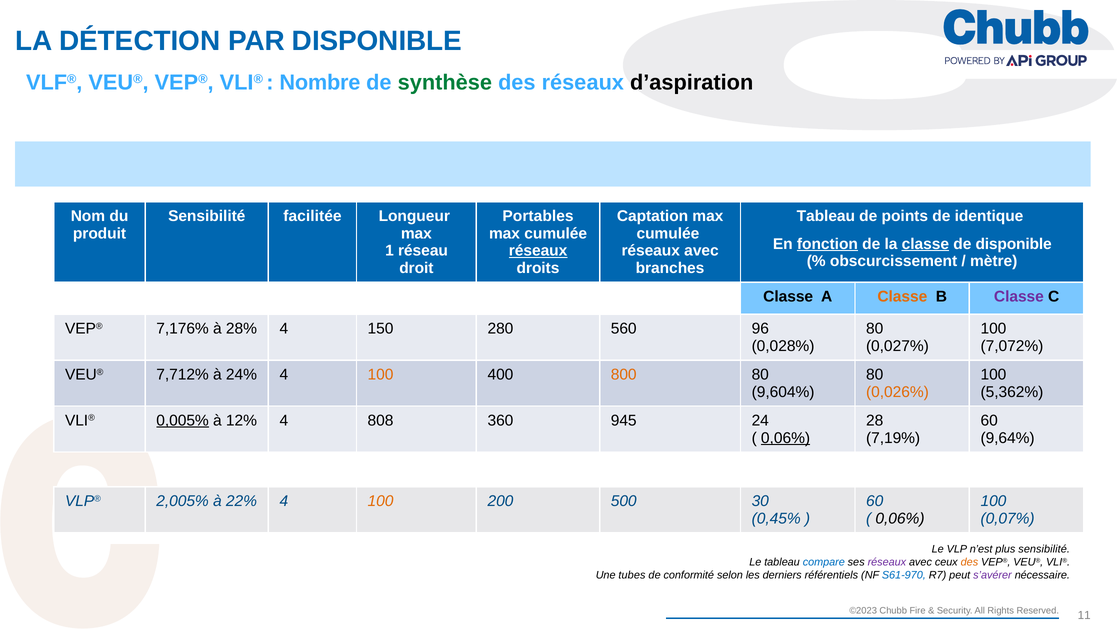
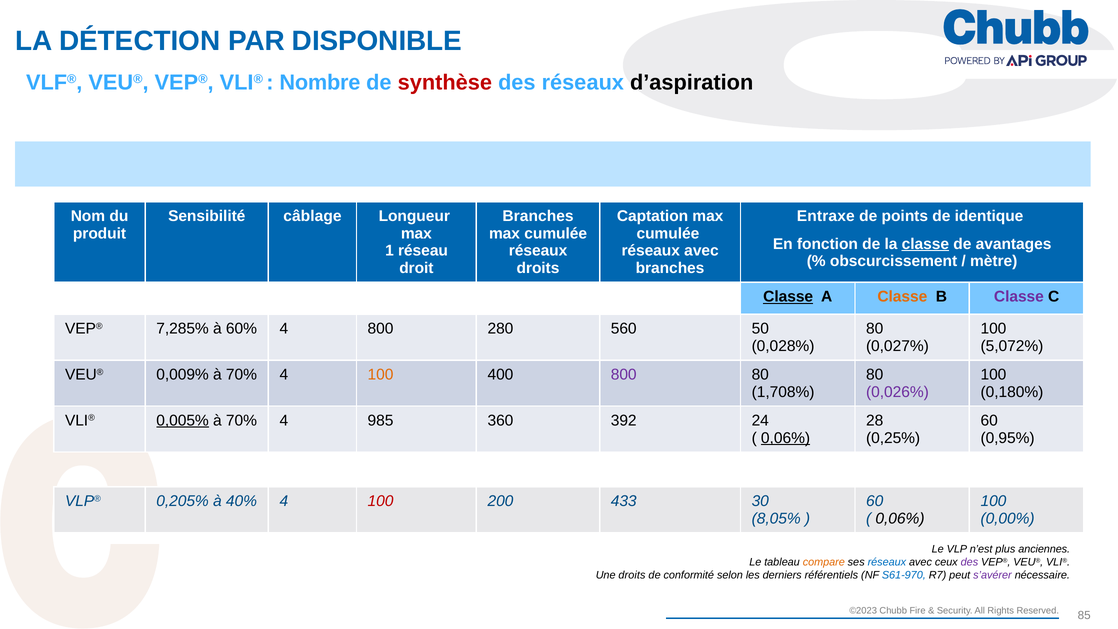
synthèse colour: green -> red
facilitée: facilitée -> câblage
Portables at (538, 216): Portables -> Branches
Tableau at (826, 216): Tableau -> Entraxe
fonction underline: present -> none
de disponible: disponible -> avantages
réseaux at (538, 251) underline: present -> none
Classe at (788, 297) underline: none -> present
7,176%: 7,176% -> 7,285%
28%: 28% -> 60%
4 150: 150 -> 800
96: 96 -> 50
7,072%: 7,072% -> 5,072%
7,712%: 7,712% -> 0,009%
24% at (241, 375): 24% -> 70%
800 at (624, 375) colour: orange -> purple
9,604%: 9,604% -> 1,708%
0,026% colour: orange -> purple
5,362%: 5,362% -> 0,180%
12% at (241, 420): 12% -> 70%
808: 808 -> 985
945: 945 -> 392
7,19%: 7,19% -> 0,25%
9,64%: 9,64% -> 0,95%
2,005%: 2,005% -> 0,205%
22%: 22% -> 40%
100 at (381, 501) colour: orange -> red
500: 500 -> 433
0,45%: 0,45% -> 8,05%
0,07%: 0,07% -> 0,00%
plus sensibilité: sensibilité -> anciennes
compare colour: blue -> orange
réseaux at (887, 562) colour: purple -> blue
des at (969, 562) colour: orange -> purple
Une tubes: tubes -> droits
11: 11 -> 85
